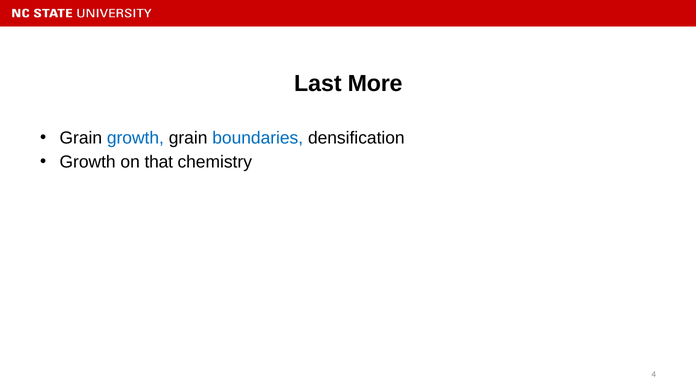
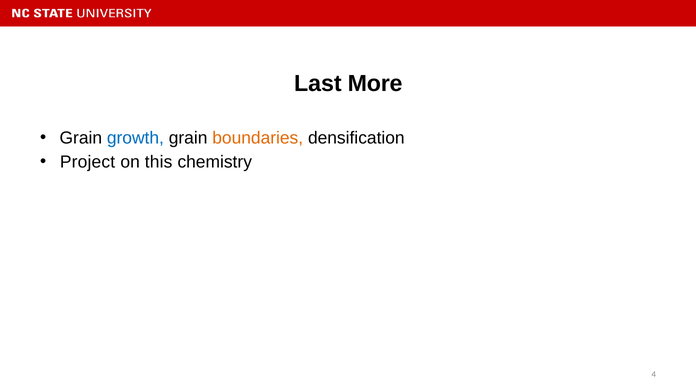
boundaries colour: blue -> orange
Growth at (88, 162): Growth -> Project
that: that -> this
